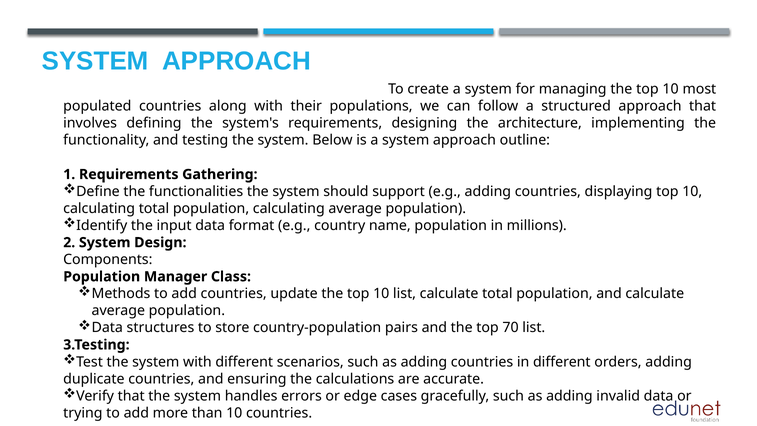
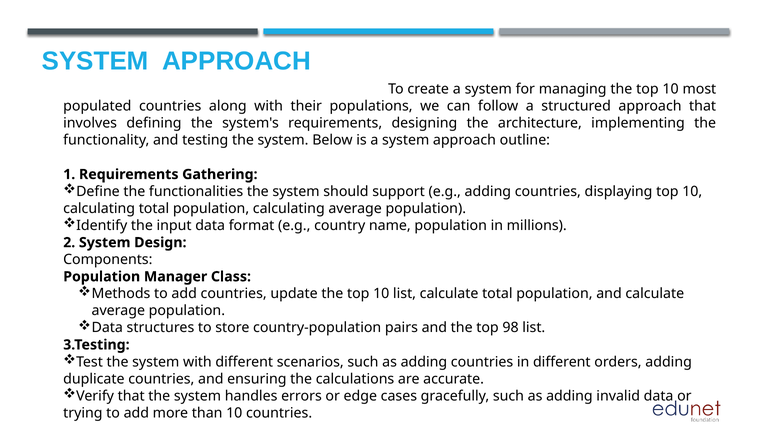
70: 70 -> 98
